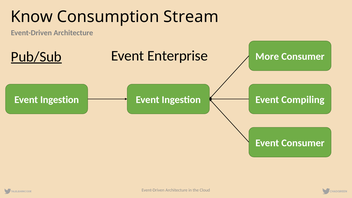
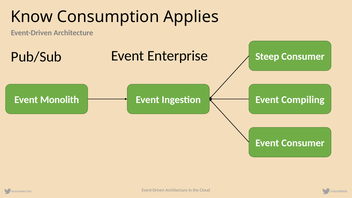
Stream: Stream -> Applies
Pub/Sub underline: present -> none
More: More -> Steep
Ingestion at (60, 100): Ingestion -> Monolith
